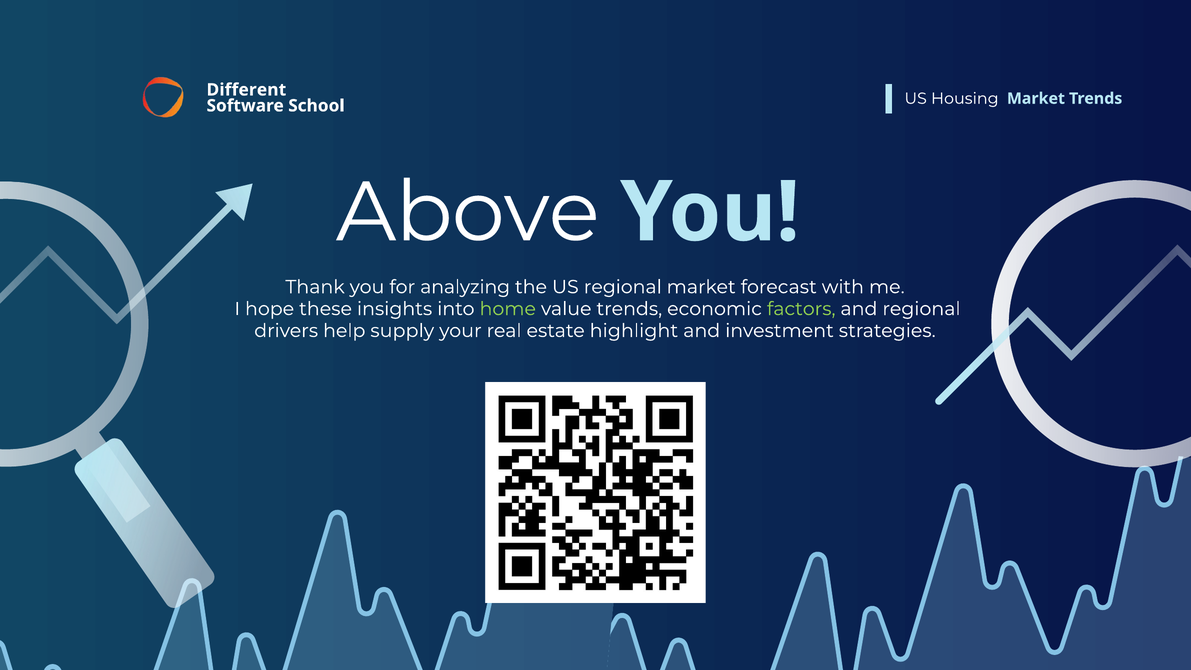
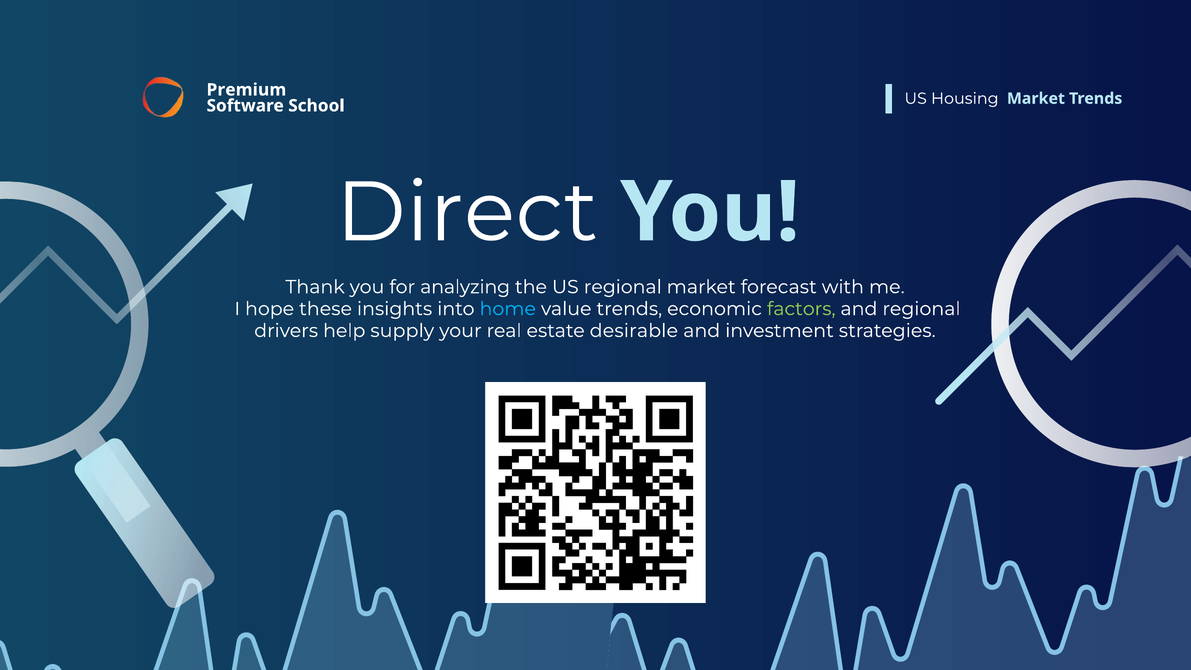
Different: Different -> Premium
Above: Above -> Direct
home colour: light green -> light blue
highlight: highlight -> desirable
